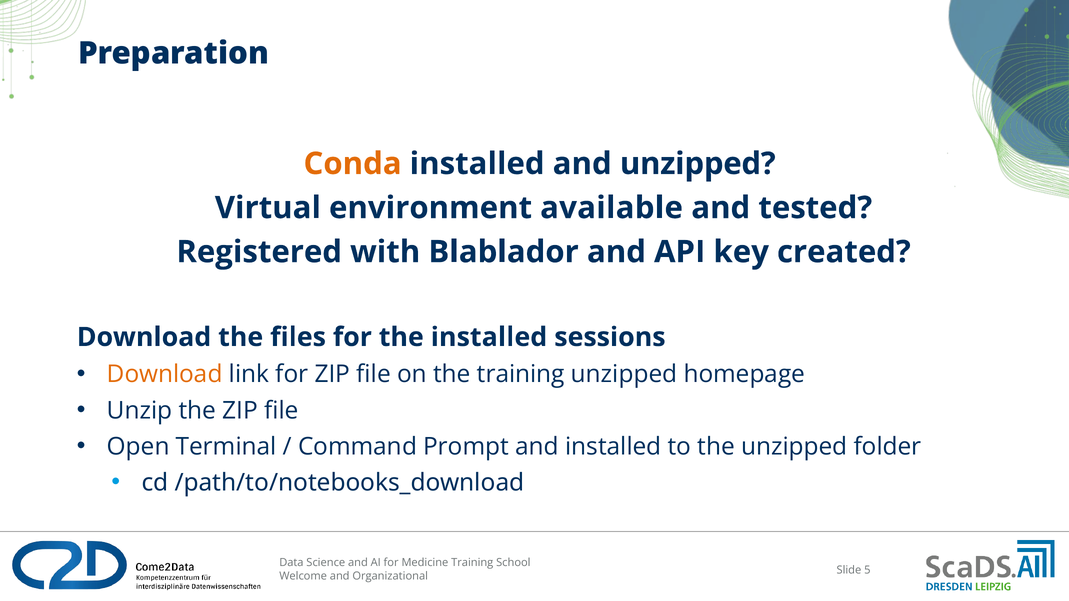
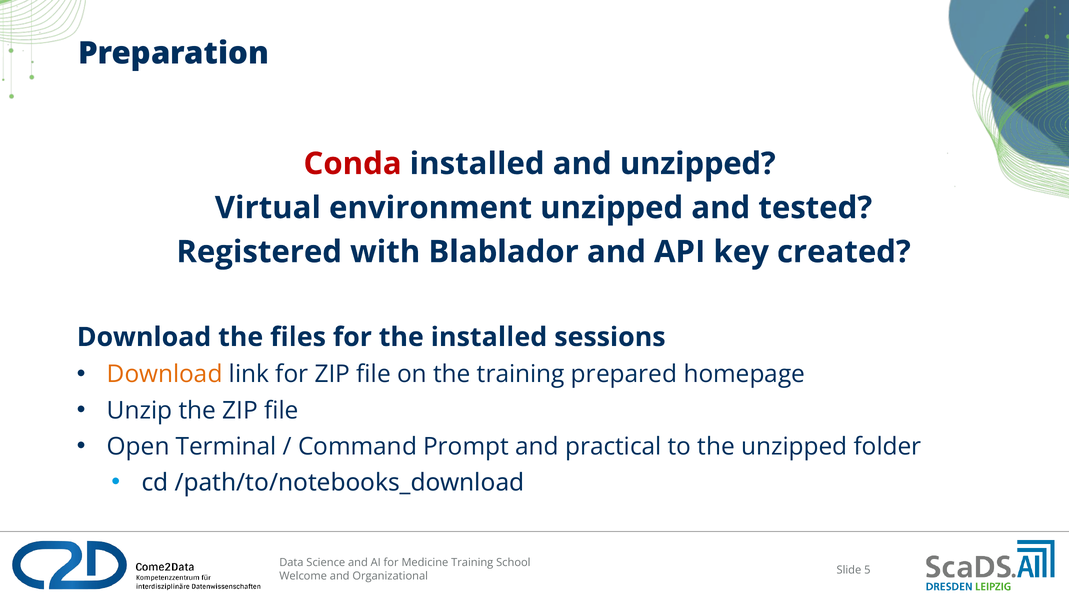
Conda colour: orange -> red
environment available: available -> unzipped
training unzipped: unzipped -> prepared
and installed: installed -> practical
